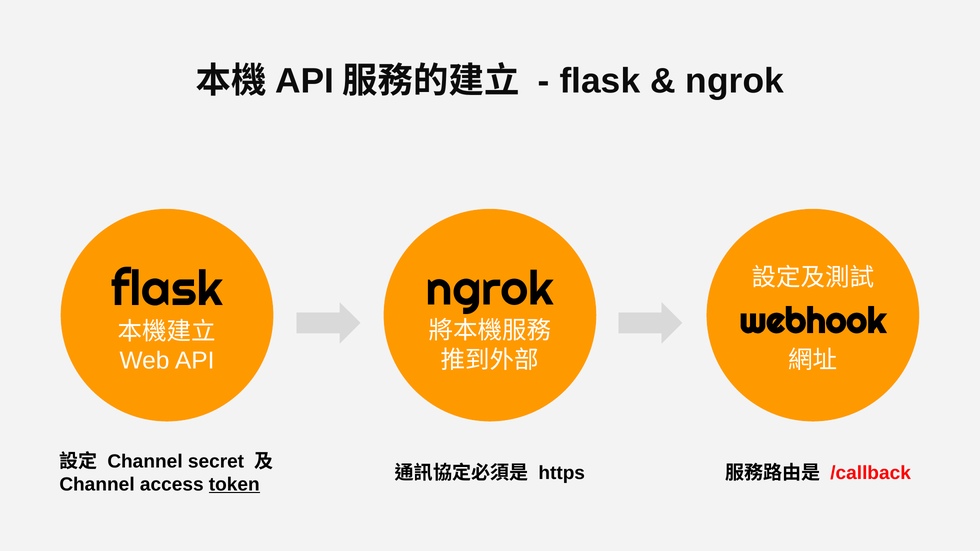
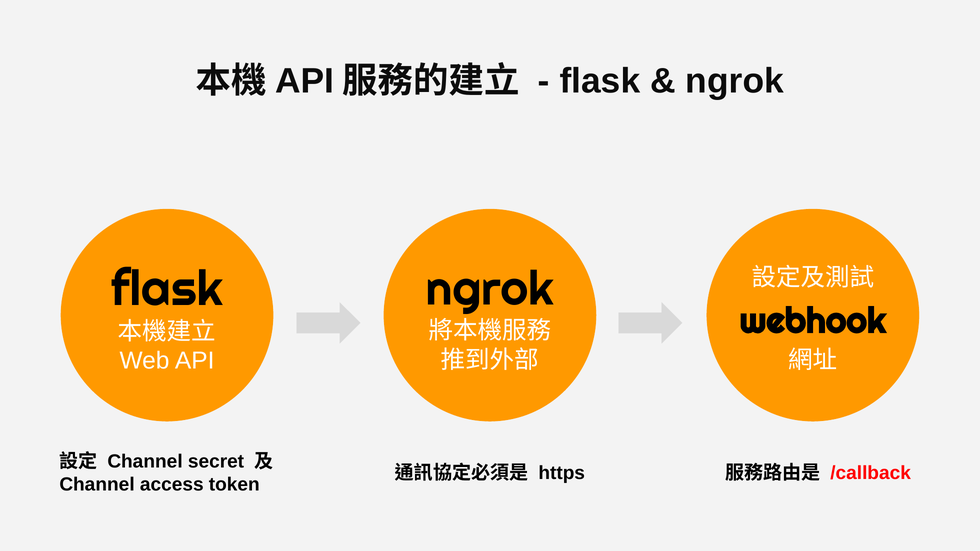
token underline: present -> none
